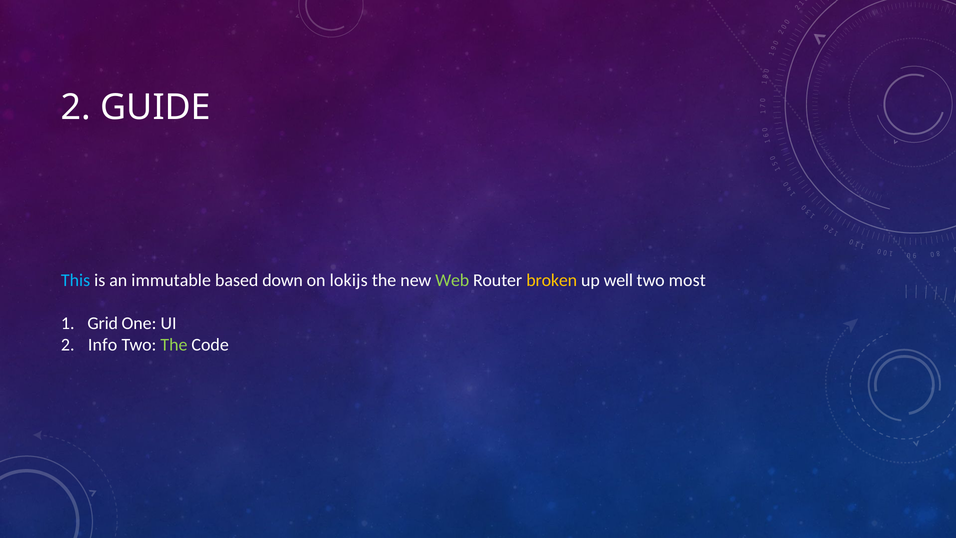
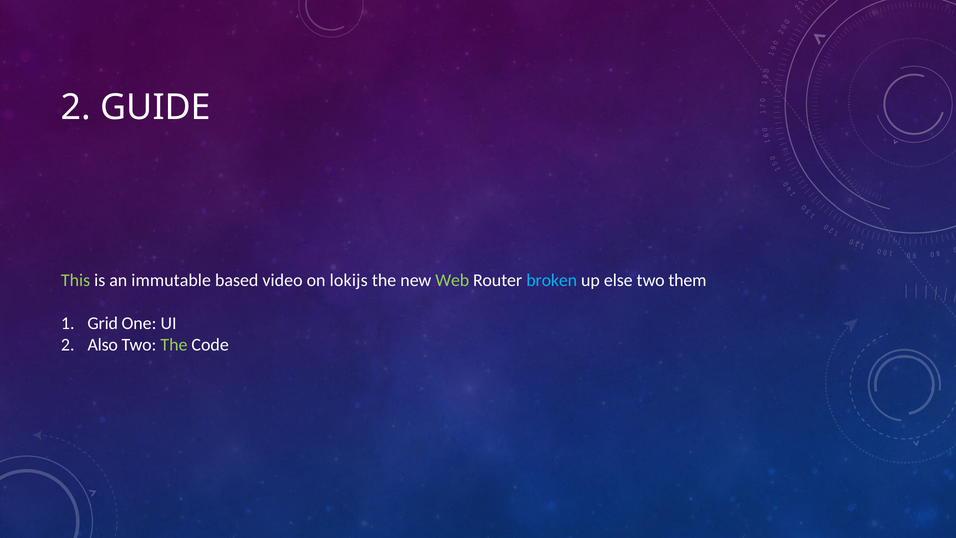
This colour: light blue -> light green
down: down -> video
broken colour: yellow -> light blue
well: well -> else
most: most -> them
Info: Info -> Also
